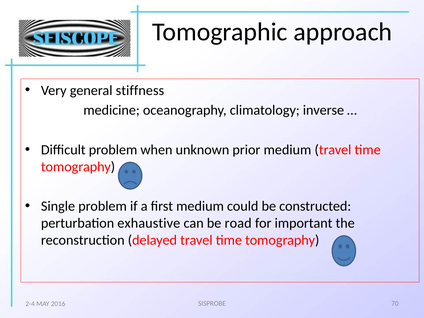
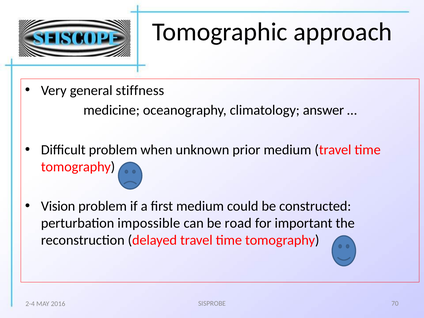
inverse: inverse -> answer
Single: Single -> Vision
exhaustive: exhaustive -> impossible
